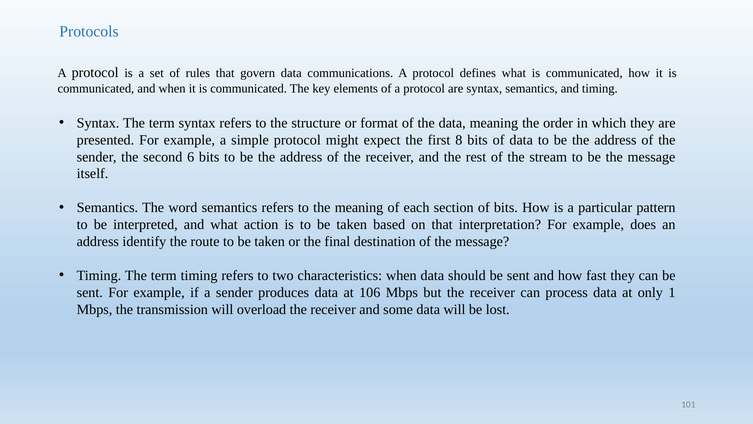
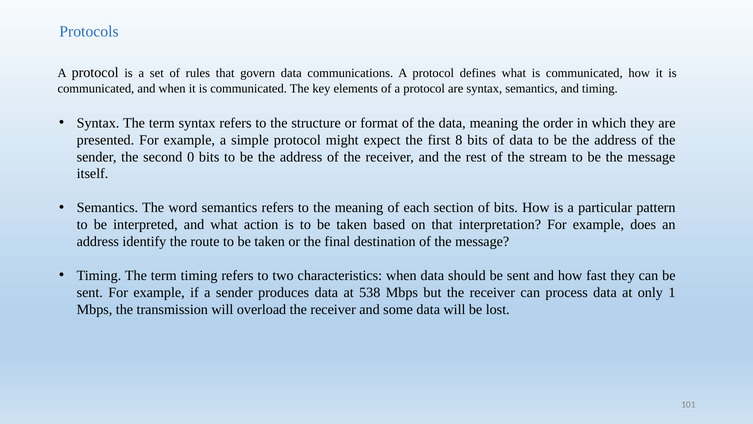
6: 6 -> 0
106: 106 -> 538
